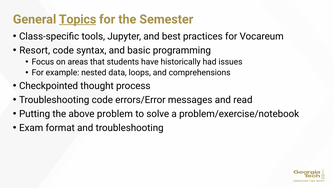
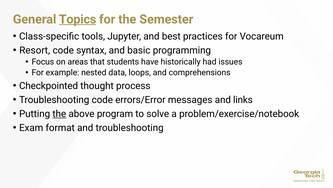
read: read -> links
the at (59, 113) underline: none -> present
problem: problem -> program
